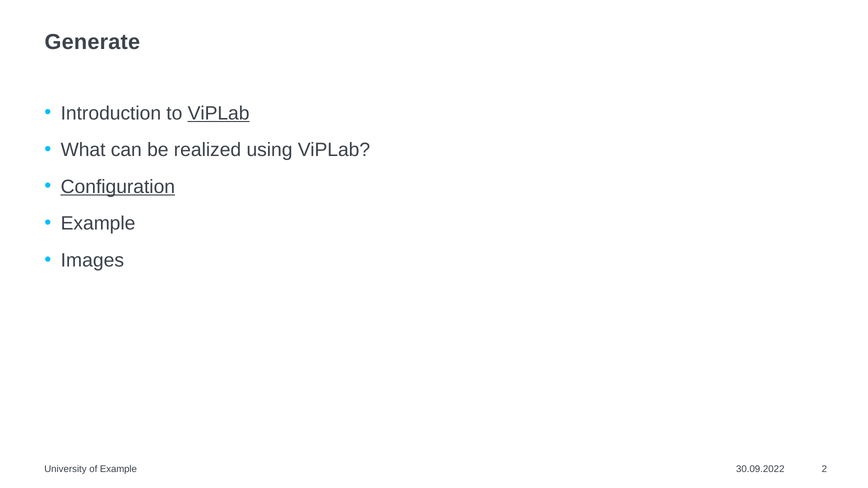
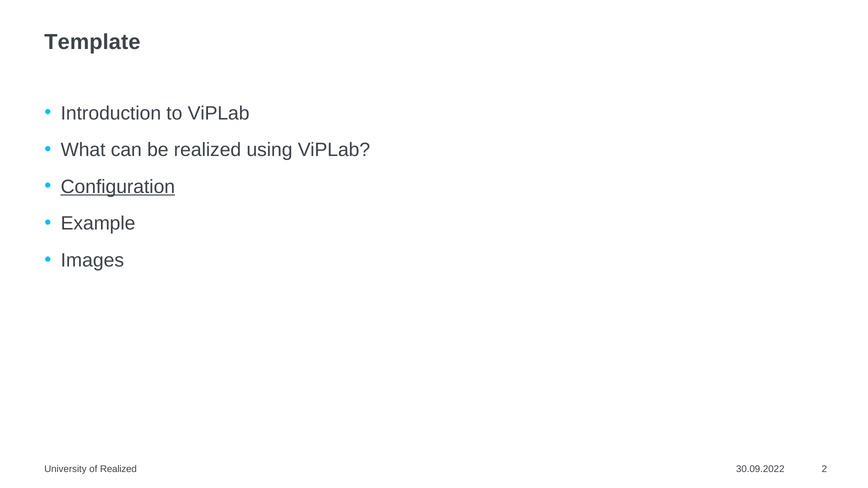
Generate: Generate -> Template
ViPLab at (219, 113) underline: present -> none
of Example: Example -> Realized
